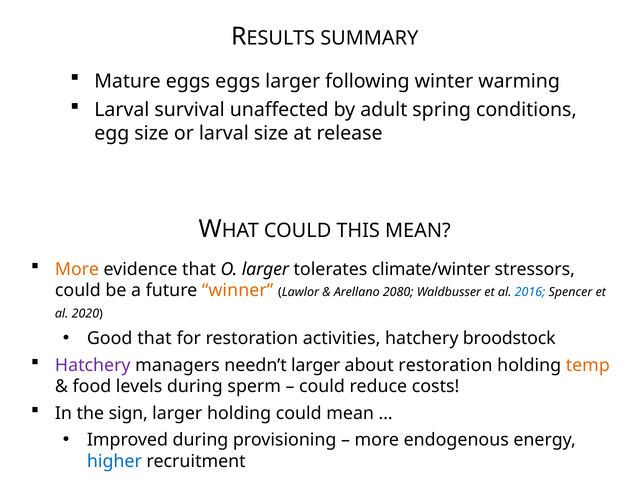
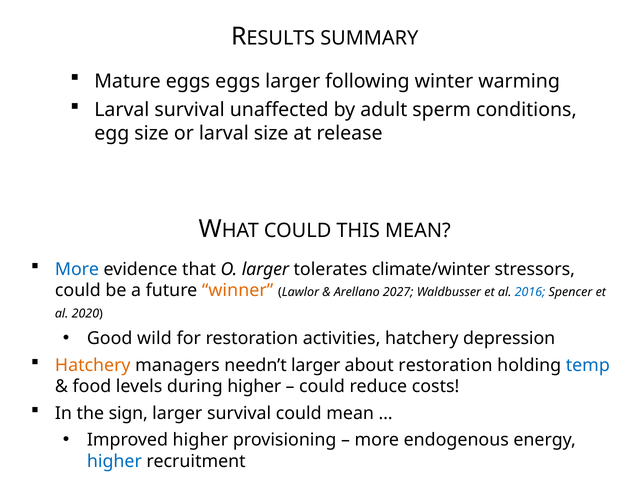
spring: spring -> sperm
More at (77, 269) colour: orange -> blue
2080: 2080 -> 2027
Good that: that -> wild
broodstock: broodstock -> depression
Hatchery at (93, 365) colour: purple -> orange
temp colour: orange -> blue
during sperm: sperm -> higher
larger holding: holding -> survival
Improved during: during -> higher
